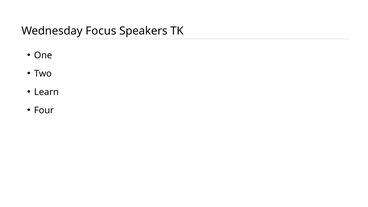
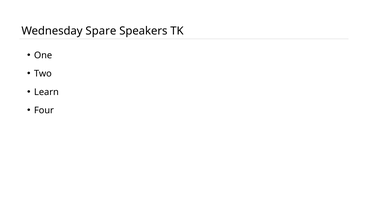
Focus: Focus -> Spare
